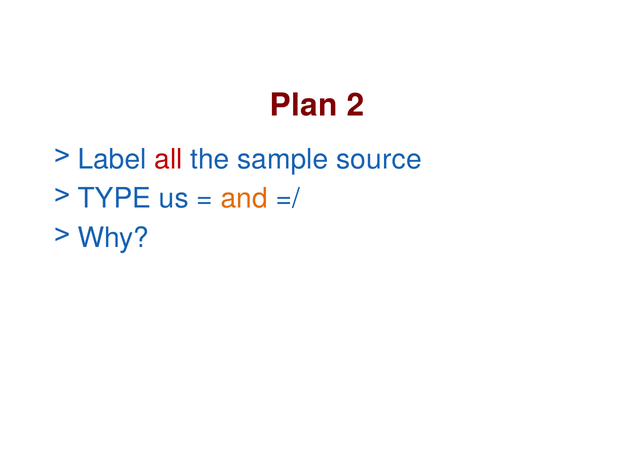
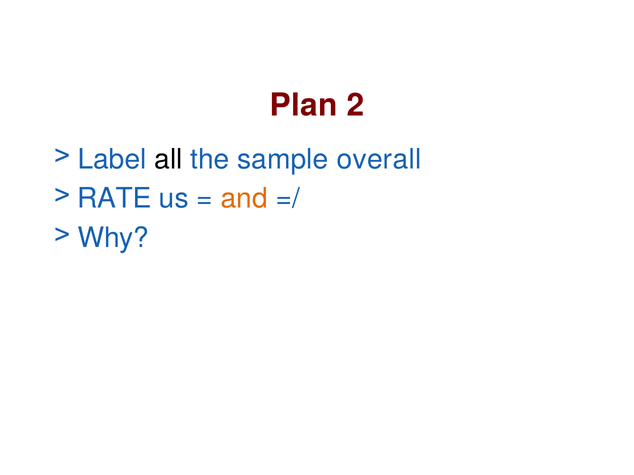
all colour: red -> black
source: source -> overall
TYPE: TYPE -> RATE
